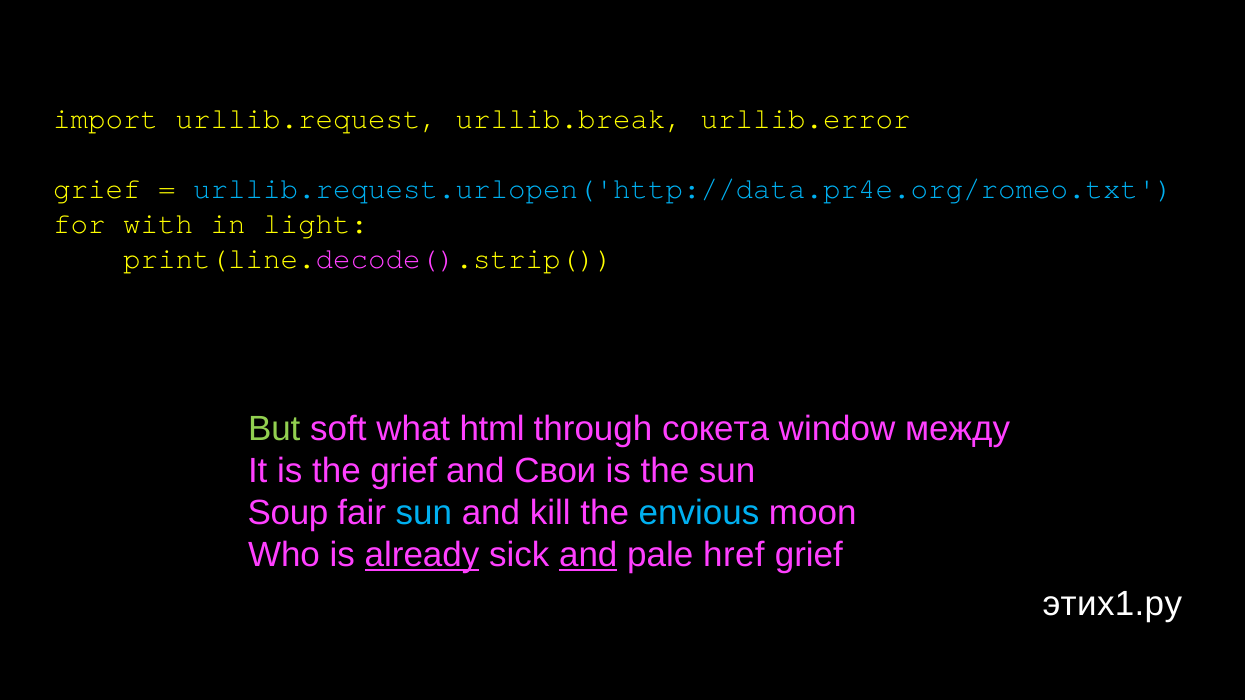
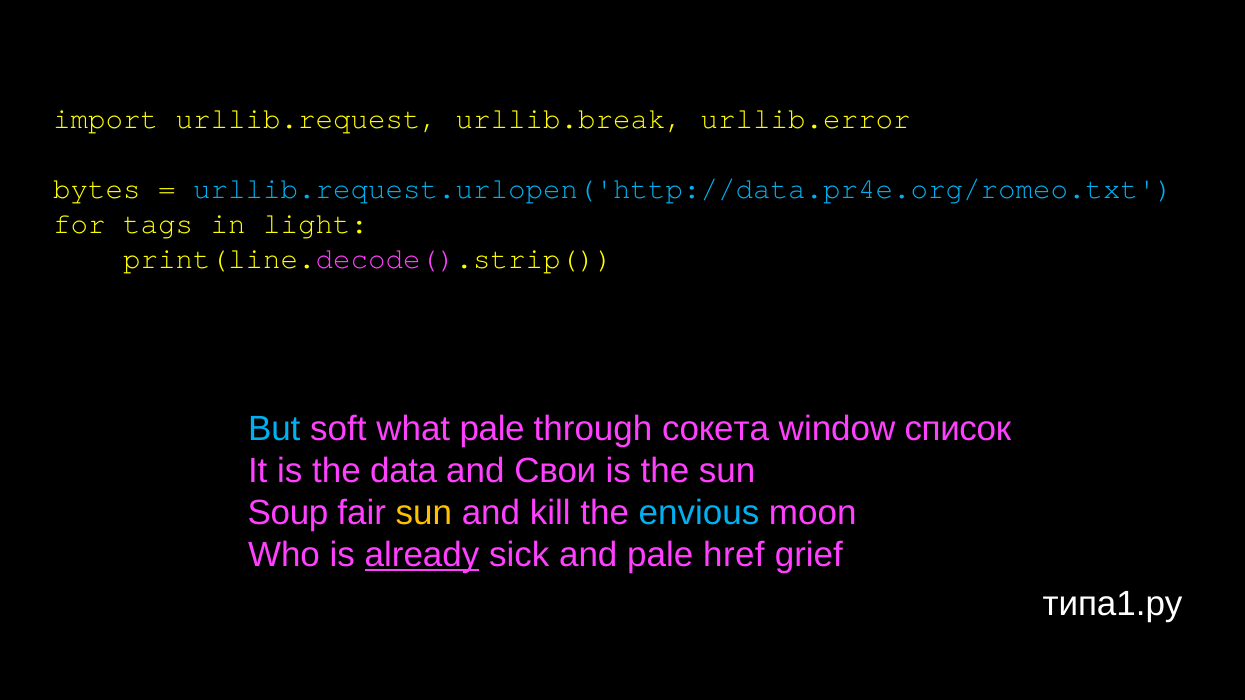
grief at (97, 189): grief -> bytes
with: with -> tags
But colour: light green -> light blue
what html: html -> pale
между: между -> список
the grief: grief -> data
sun at (424, 513) colour: light blue -> yellow
and at (588, 555) underline: present -> none
этих1.py: этих1.py -> типа1.py
